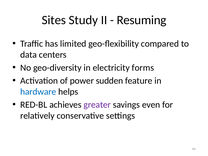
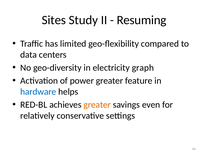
forms: forms -> graph
power sudden: sudden -> greater
greater at (97, 105) colour: purple -> orange
